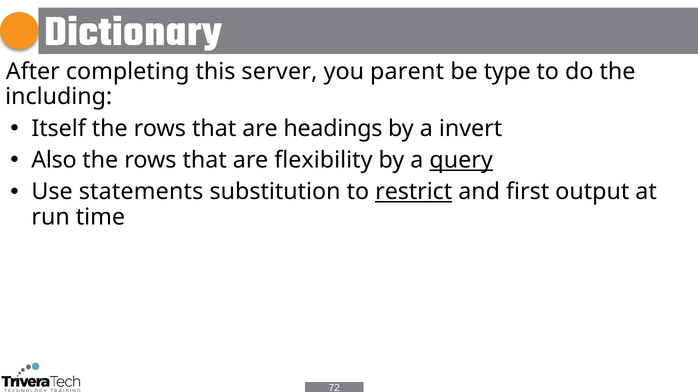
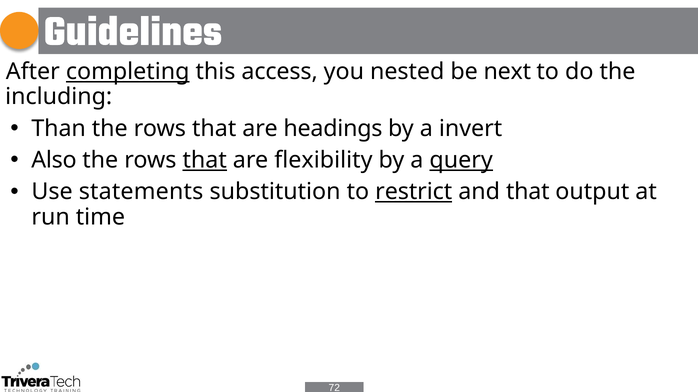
Dictionary: Dictionary -> Guidelines
completing underline: none -> present
server: server -> access
parent: parent -> nested
type: type -> next
Itself: Itself -> Than
that at (205, 160) underline: none -> present
and first: first -> that
